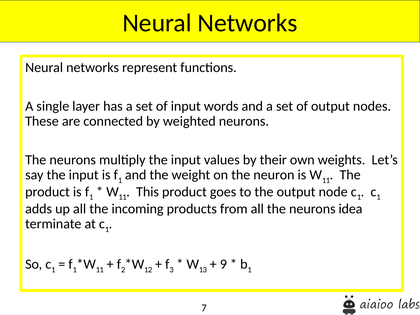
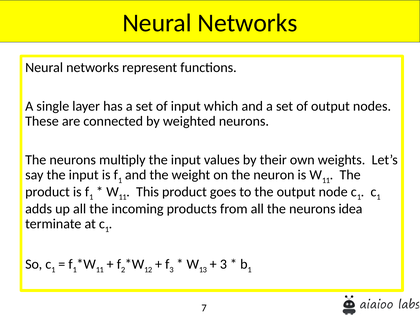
words: words -> which
9 at (223, 264): 9 -> 3
